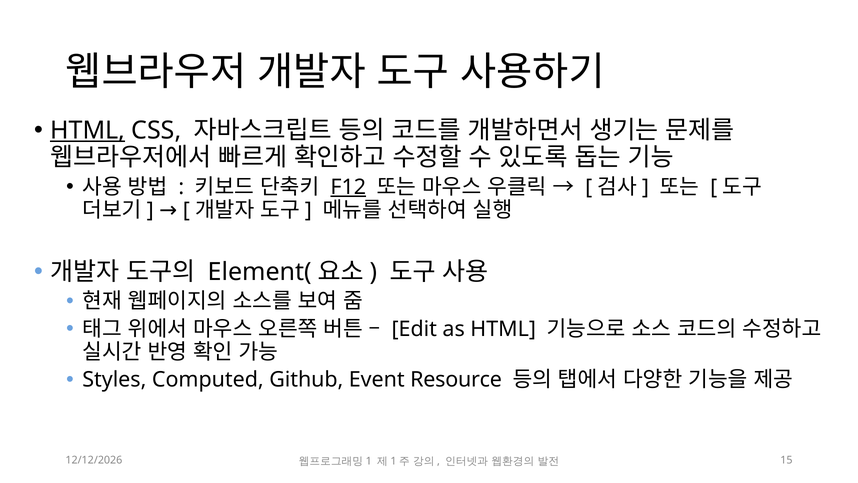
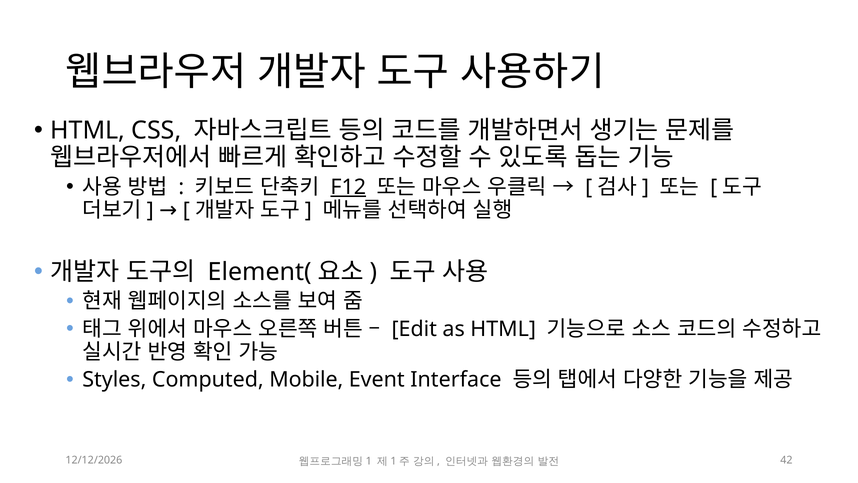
HTML at (88, 130) underline: present -> none
Github: Github -> Mobile
Resource: Resource -> Interface
15: 15 -> 42
